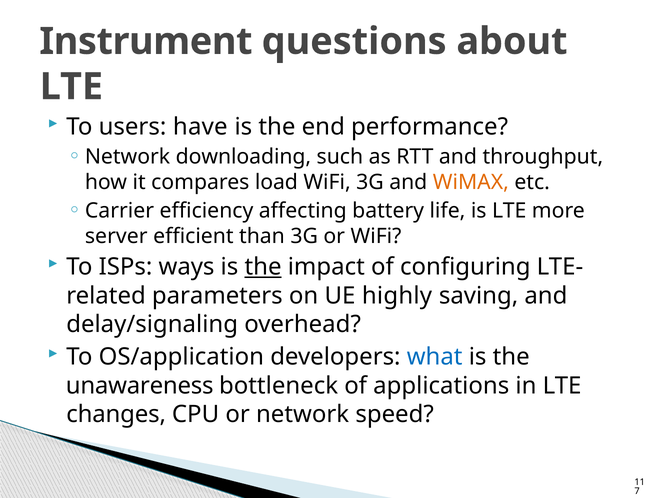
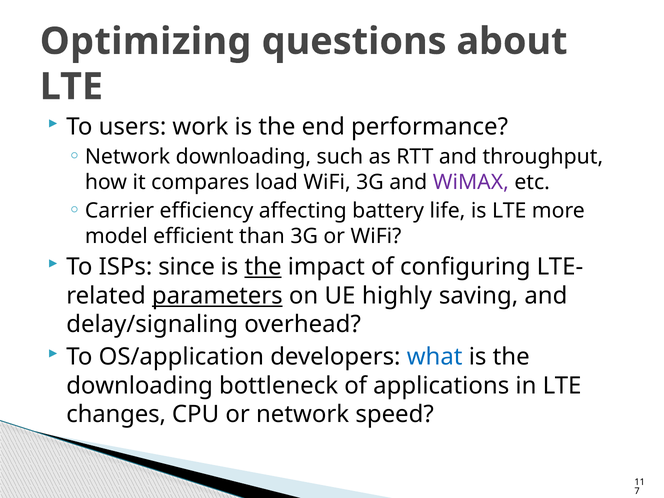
Instrument: Instrument -> Optimizing
have: have -> work
WiMAX colour: orange -> purple
server: server -> model
ways: ways -> since
parameters underline: none -> present
unawareness at (140, 386): unawareness -> downloading
